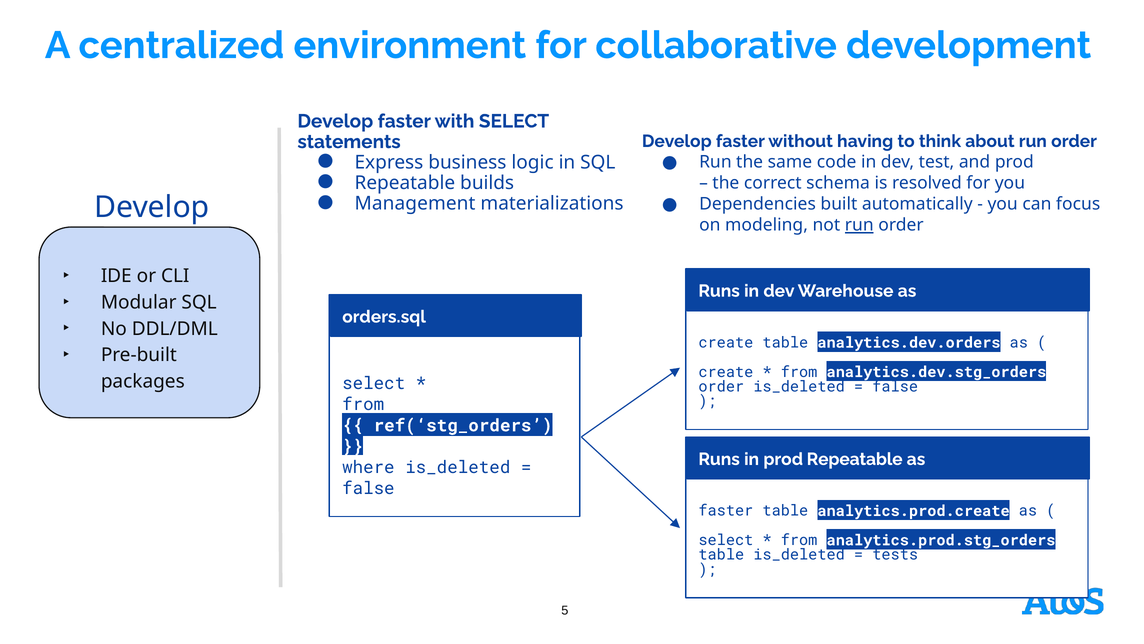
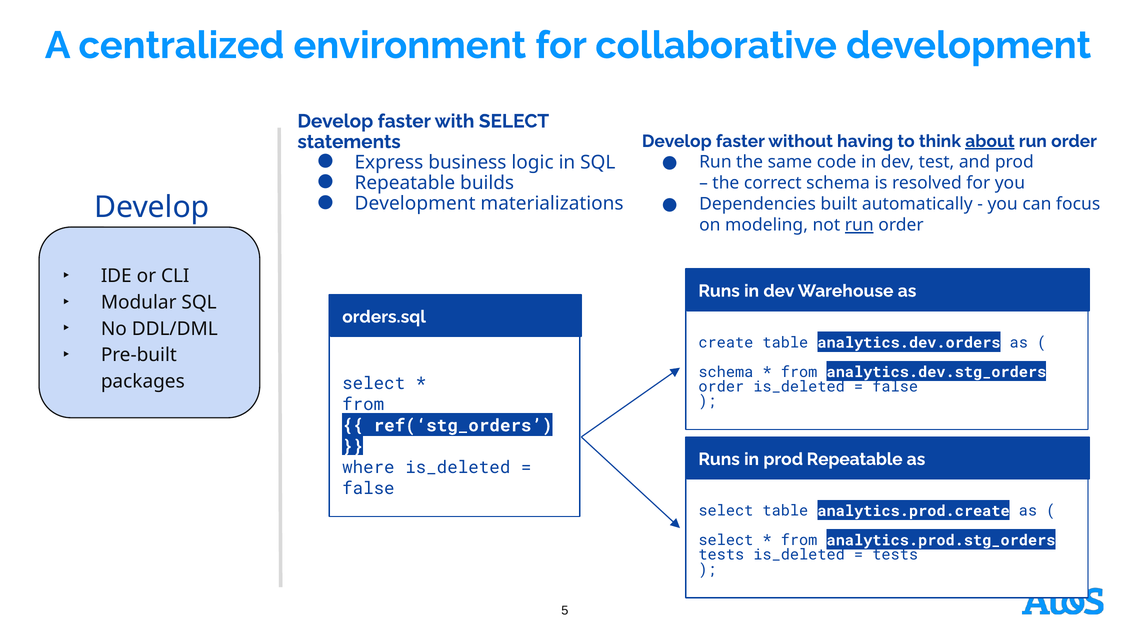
about underline: none -> present
Management at (415, 203): Management -> Development
create at (726, 372): create -> schema
faster at (726, 511): faster -> select
table at (721, 555): table -> tests
